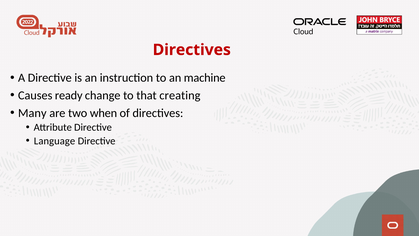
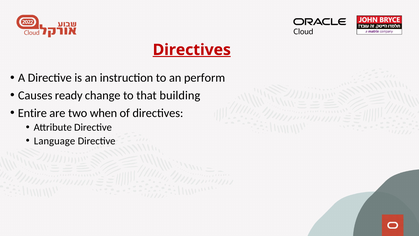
Directives at (192, 50) underline: none -> present
machine: machine -> perform
creating: creating -> building
Many: Many -> Entire
